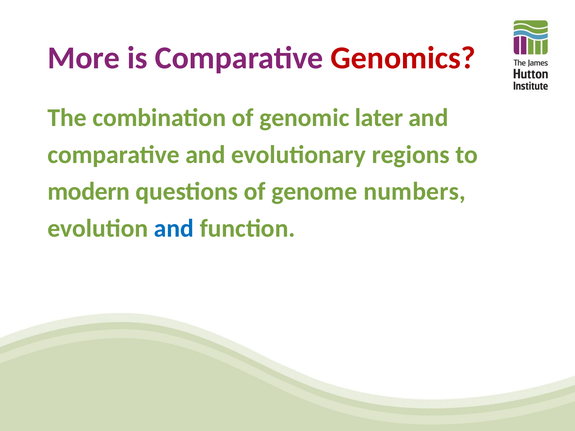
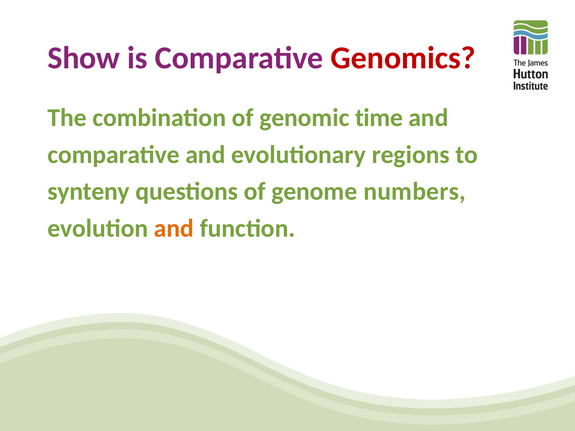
More: More -> Show
later: later -> time
modern: modern -> synteny
and at (174, 228) colour: blue -> orange
